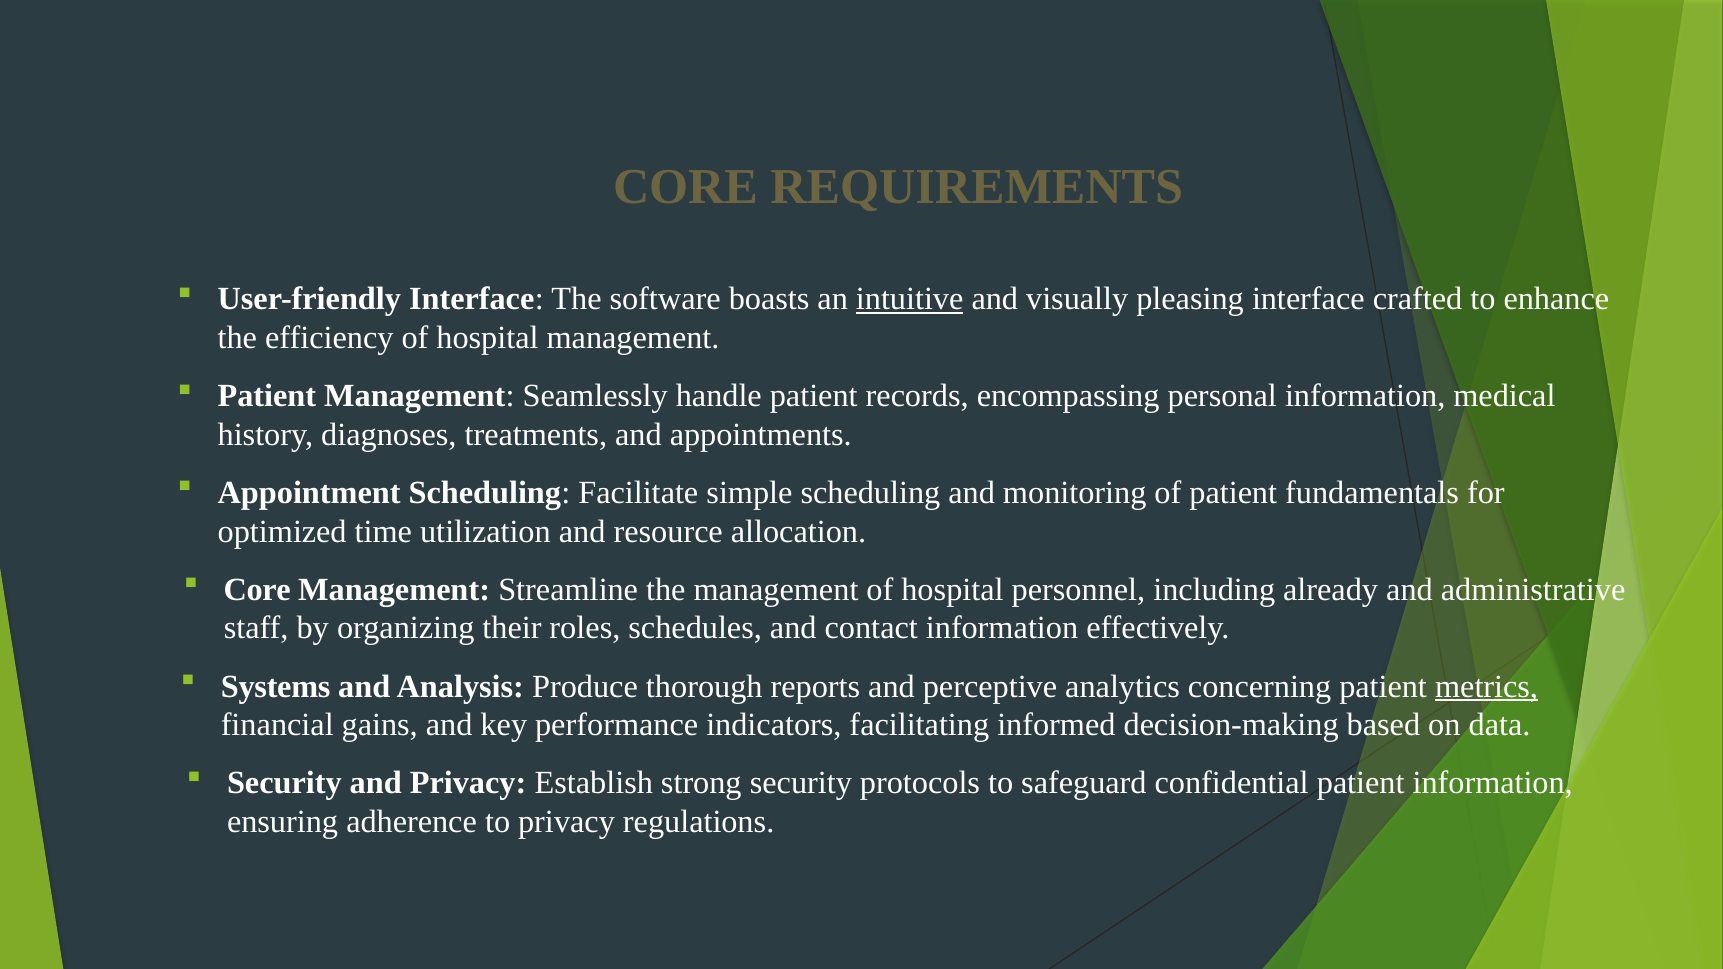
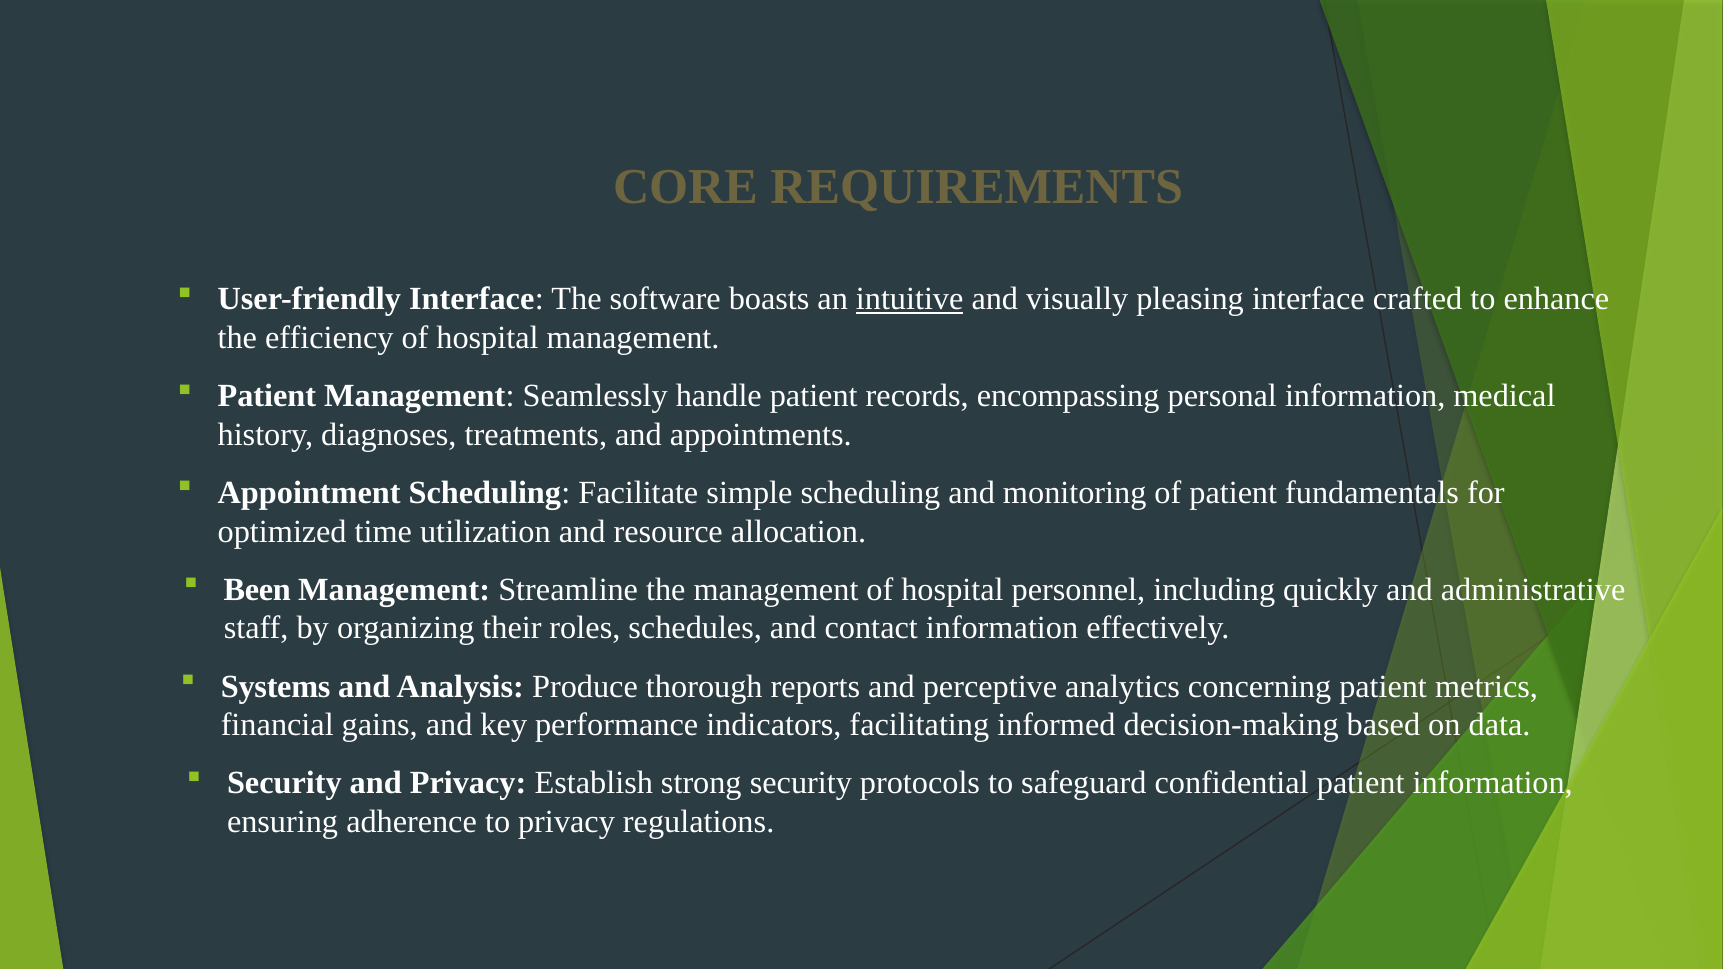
Core at (257, 590): Core -> Been
already: already -> quickly
metrics underline: present -> none
